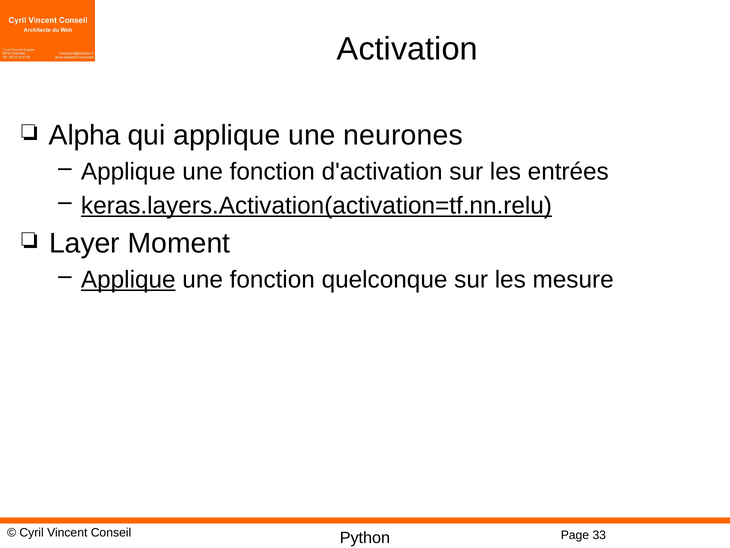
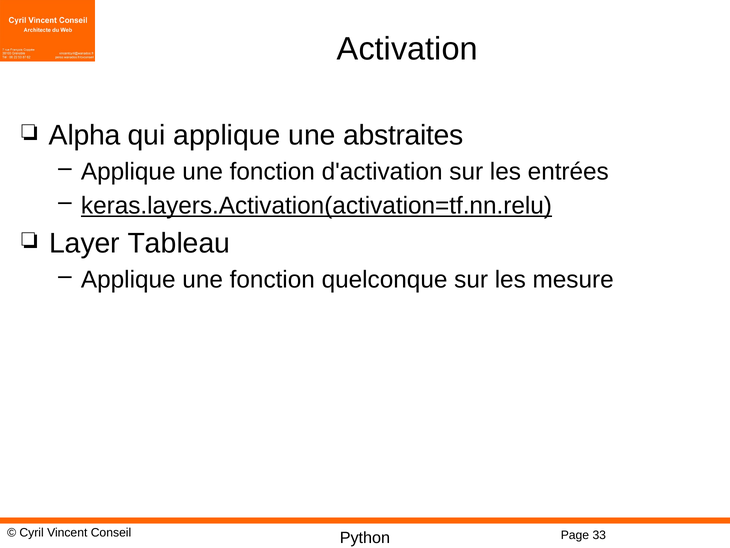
neurones: neurones -> abstraites
Moment: Moment -> Tableau
Applique at (128, 280) underline: present -> none
